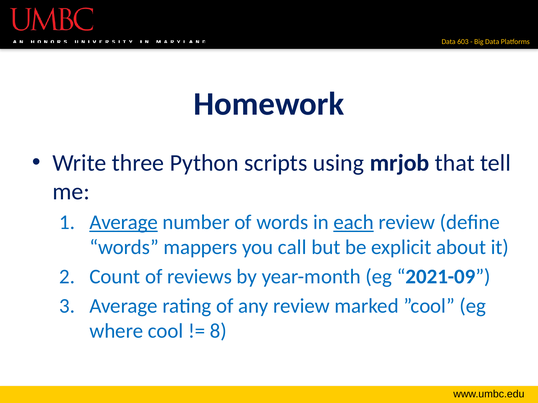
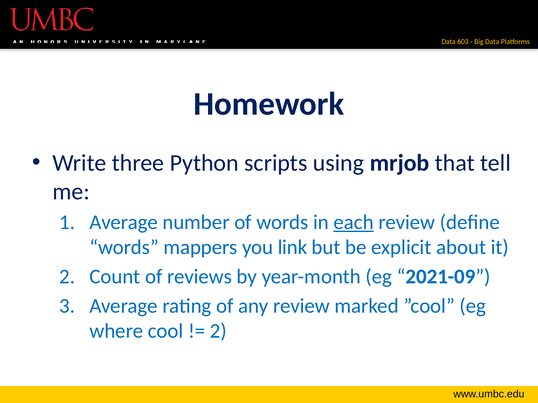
Average at (124, 223) underline: present -> none
call: call -> link
8 at (218, 331): 8 -> 2
